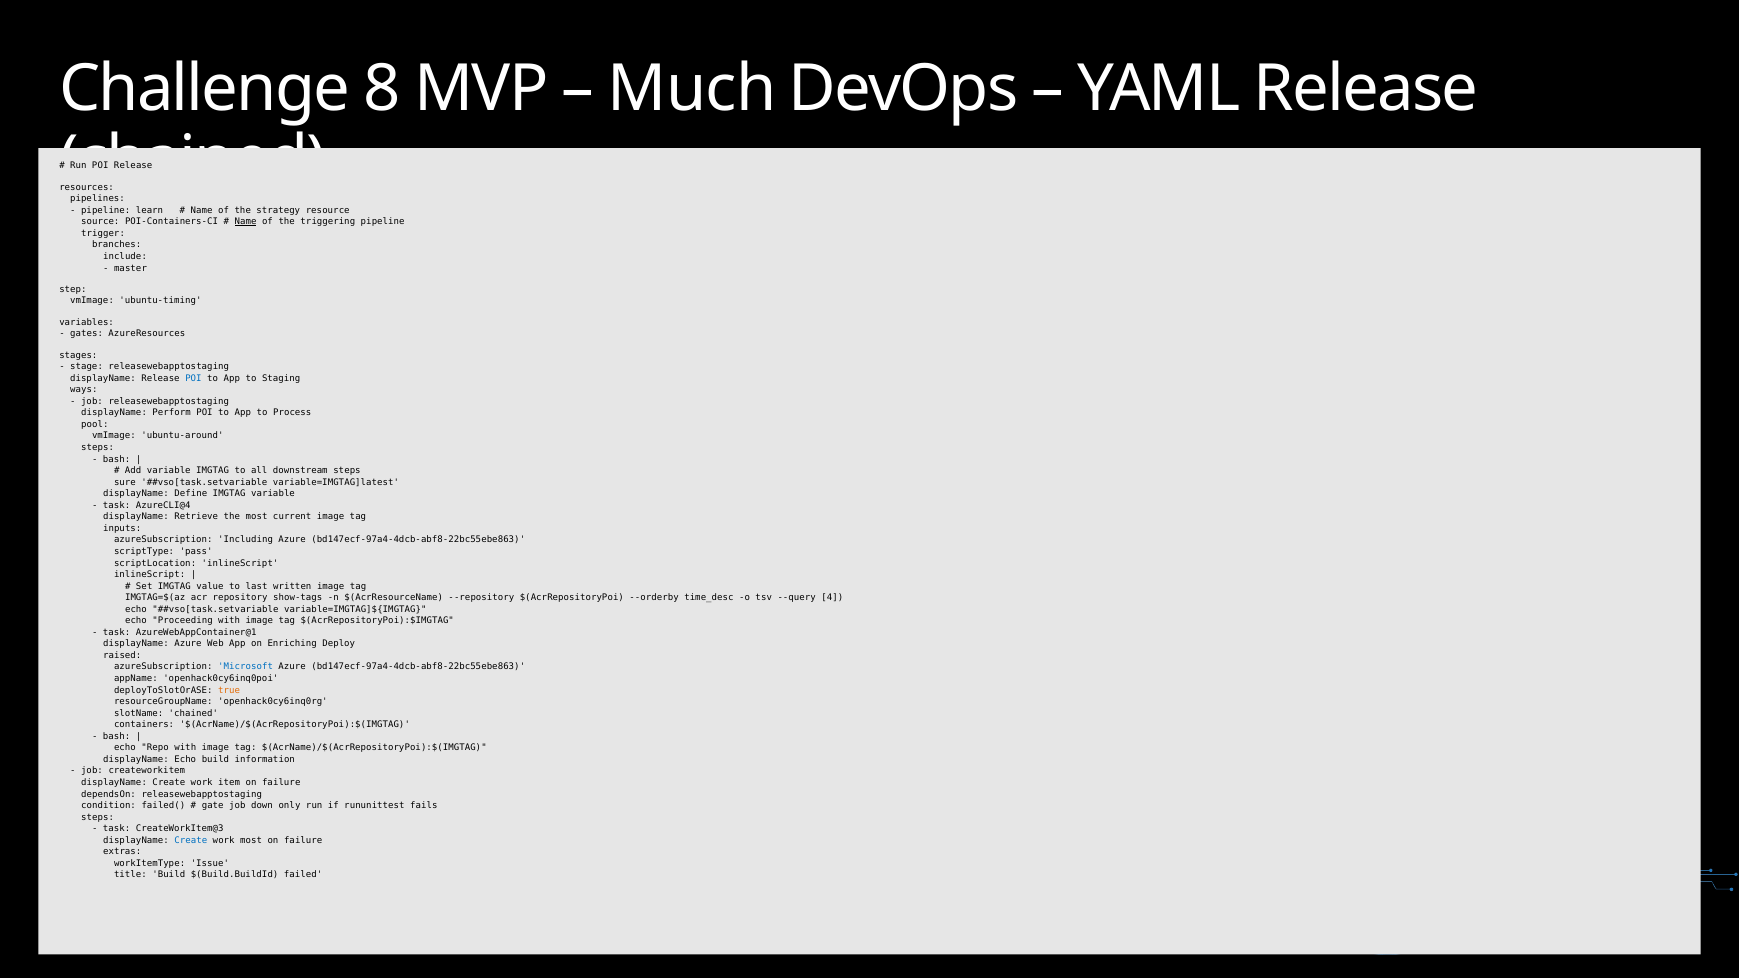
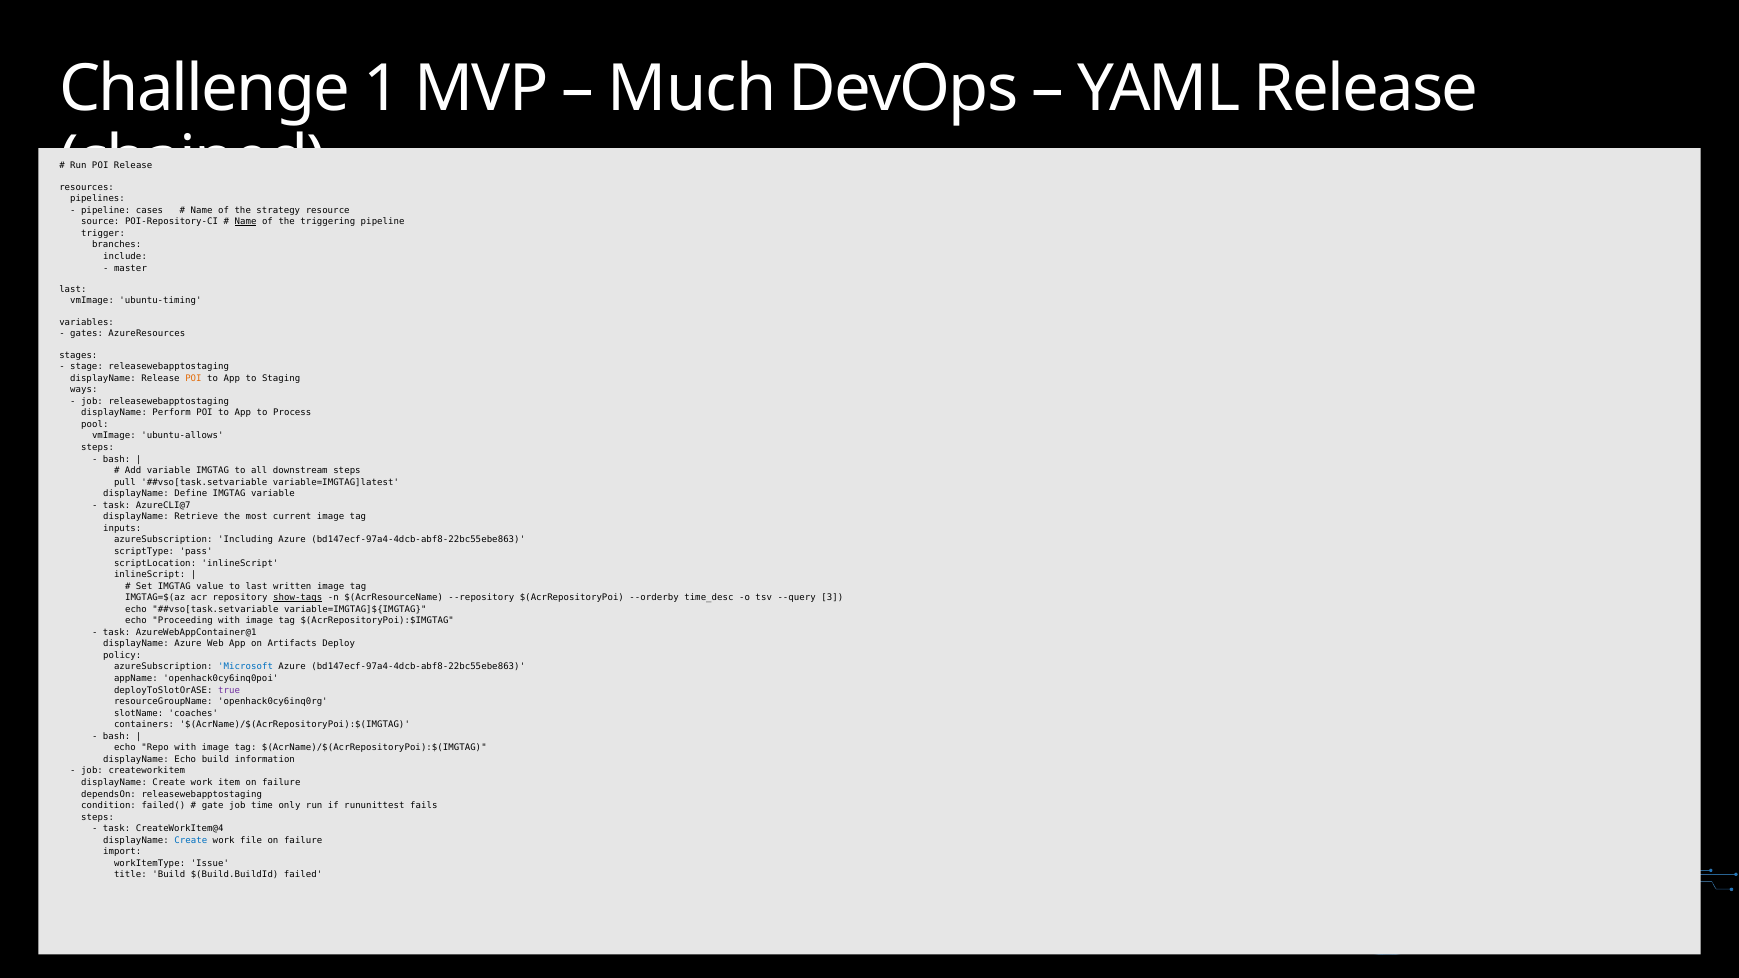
8: 8 -> 1
learn: learn -> cases
POI-Containers-CI: POI-Containers-CI -> POI-Repository-CI
step at (73, 289): step -> last
POI at (193, 378) colour: blue -> orange
ubuntu-around: ubuntu-around -> ubuntu-allows
sure: sure -> pull
AzureCLI@4: AzureCLI@4 -> AzureCLI@7
show-tags underline: none -> present
4: 4 -> 3
Enriching: Enriching -> Artifacts
raised: raised -> policy
true colour: orange -> purple
slotName chained: chained -> coaches
down: down -> time
CreateWorkItem@3: CreateWorkItem@3 -> CreateWorkItem@4
work most: most -> file
extras: extras -> import
